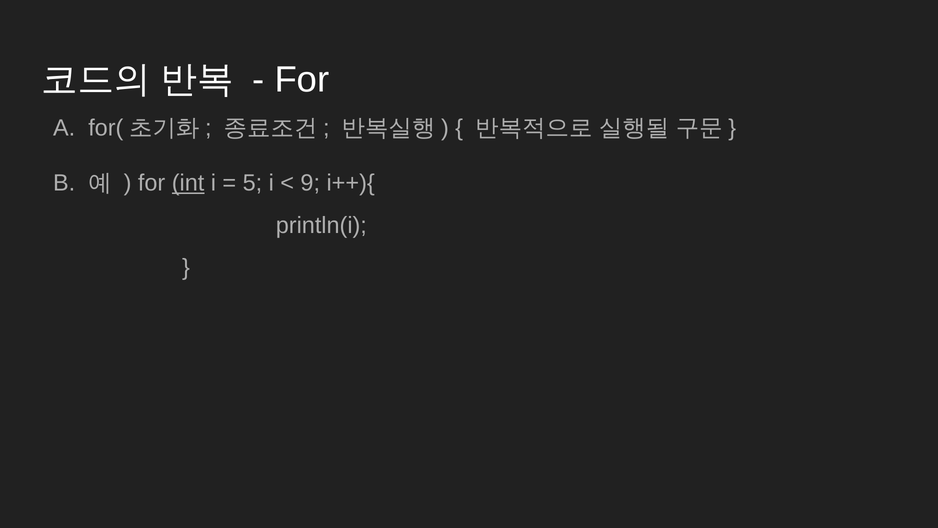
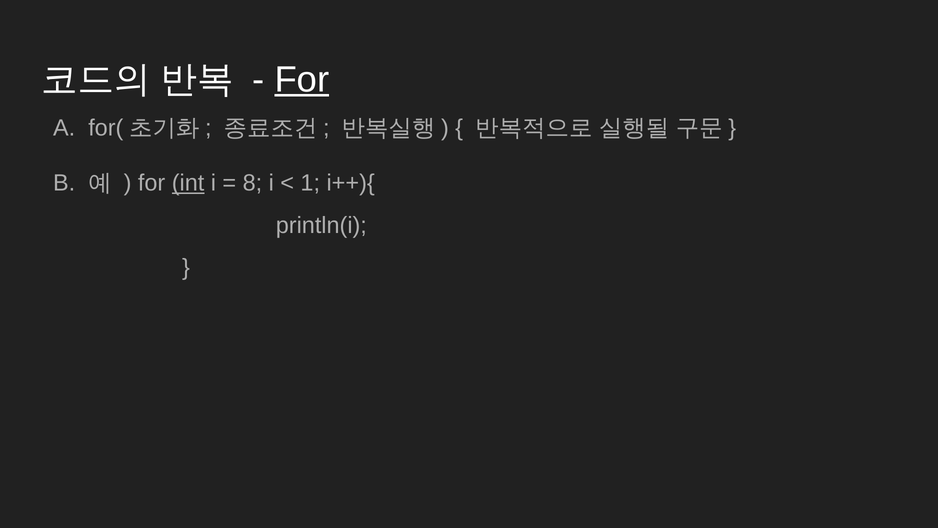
For at (302, 79) underline: none -> present
5: 5 -> 8
9: 9 -> 1
